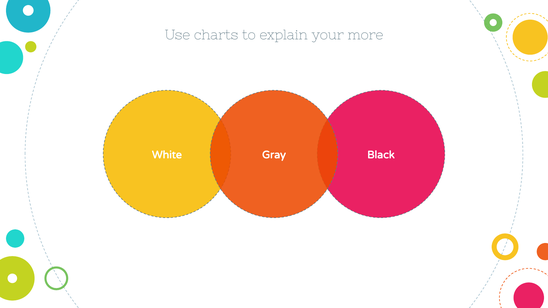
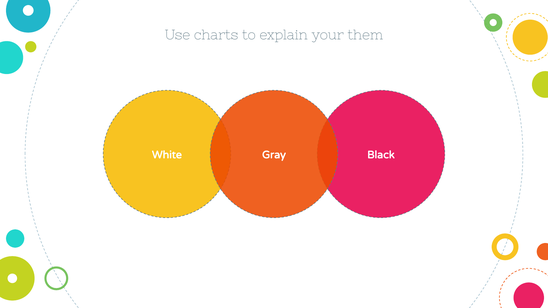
more: more -> them
